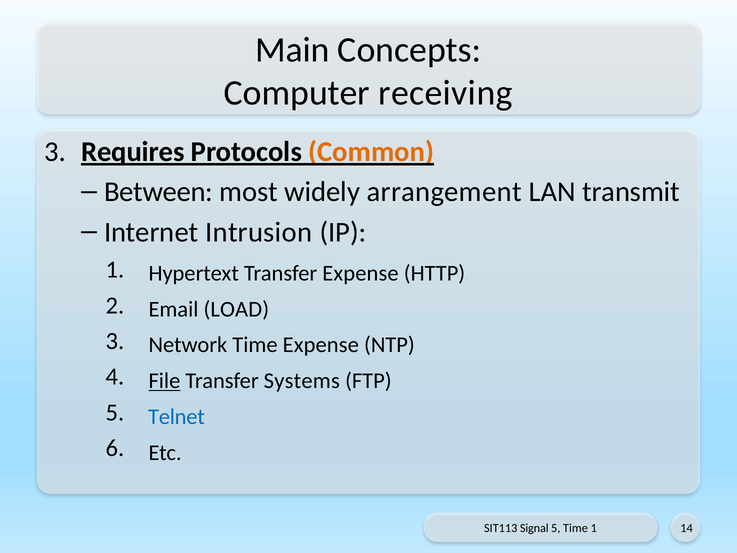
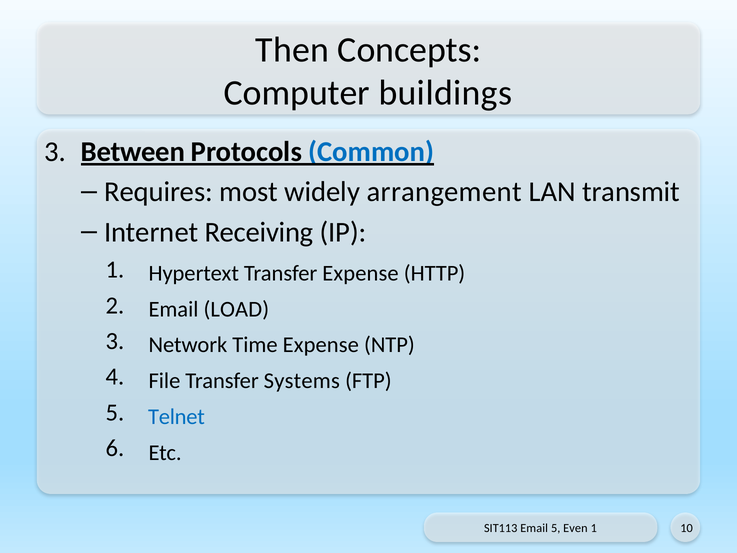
Main: Main -> Then
receiving: receiving -> buildings
Requires: Requires -> Between
Common colour: orange -> blue
Between: Between -> Requires
Intrusion: Intrusion -> Receiving
File underline: present -> none
SIT113 Signal: Signal -> Email
5 Time: Time -> Even
14: 14 -> 10
